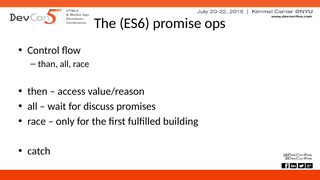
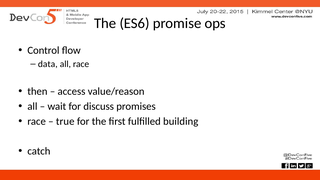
than: than -> data
only: only -> true
